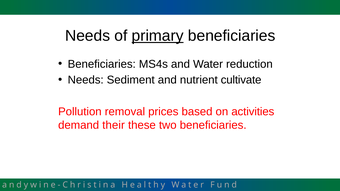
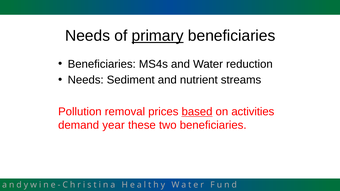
cultivate: cultivate -> streams
based underline: none -> present
their: their -> year
